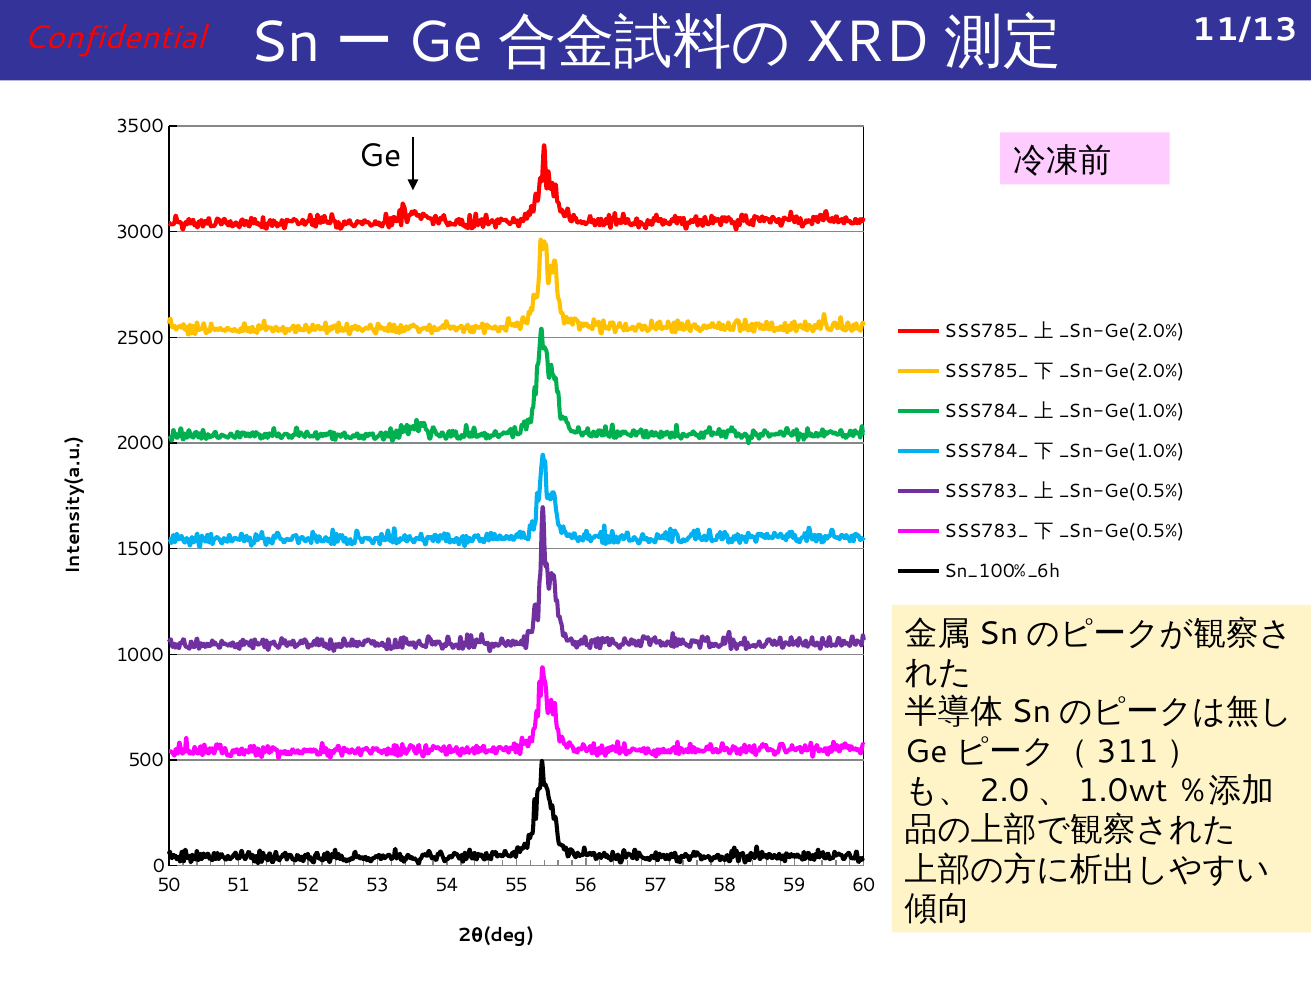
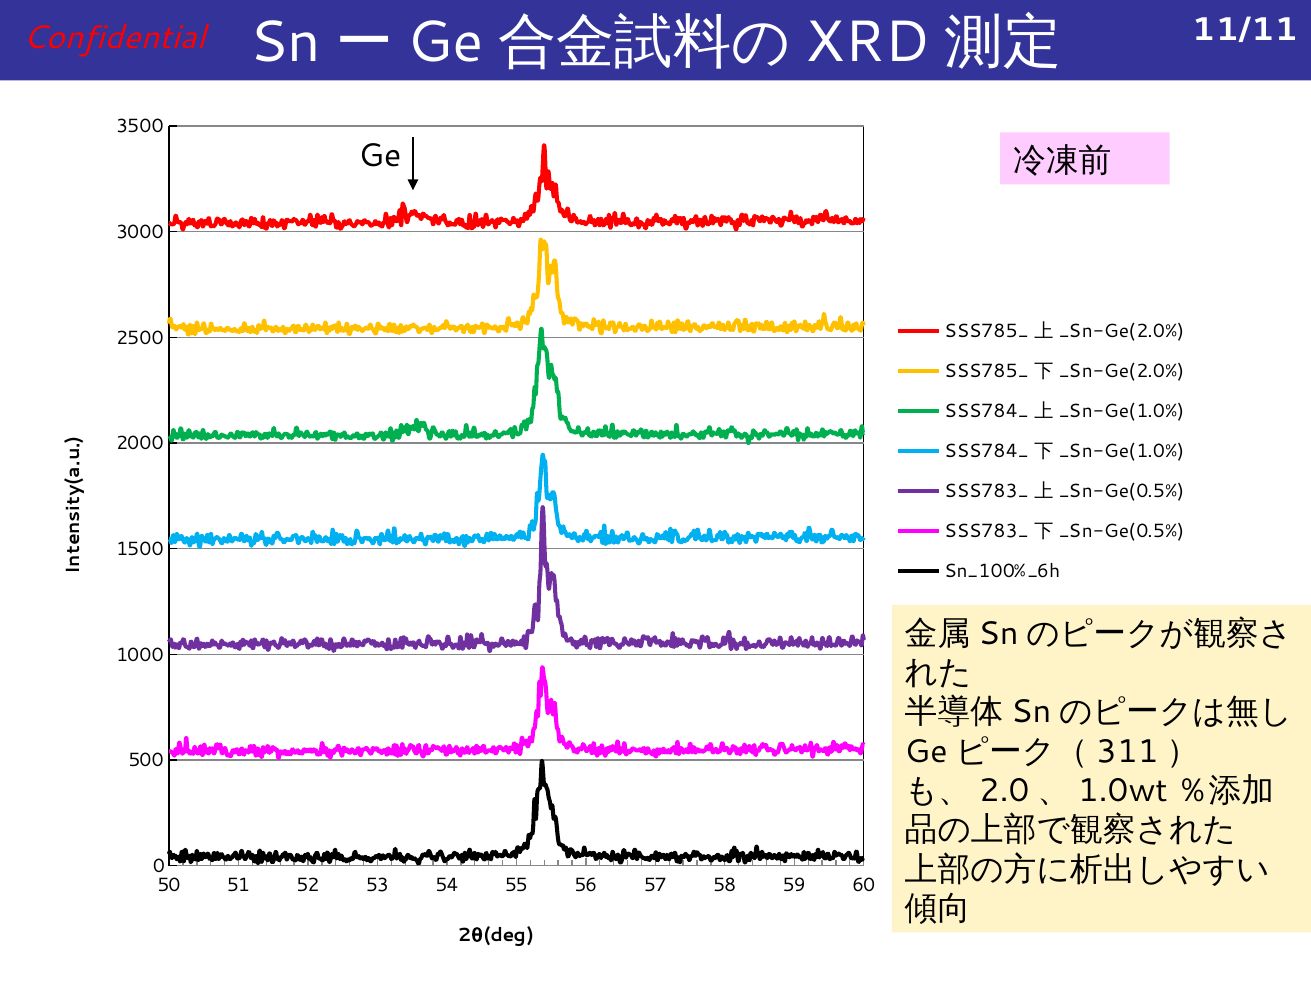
11/13: 11/13 -> 11/11
